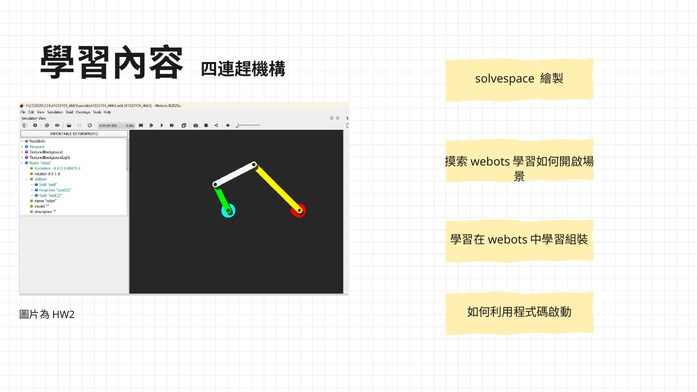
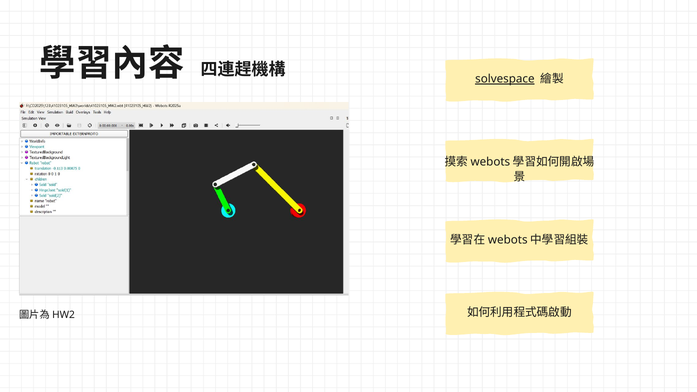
solvespace underline: none -> present
